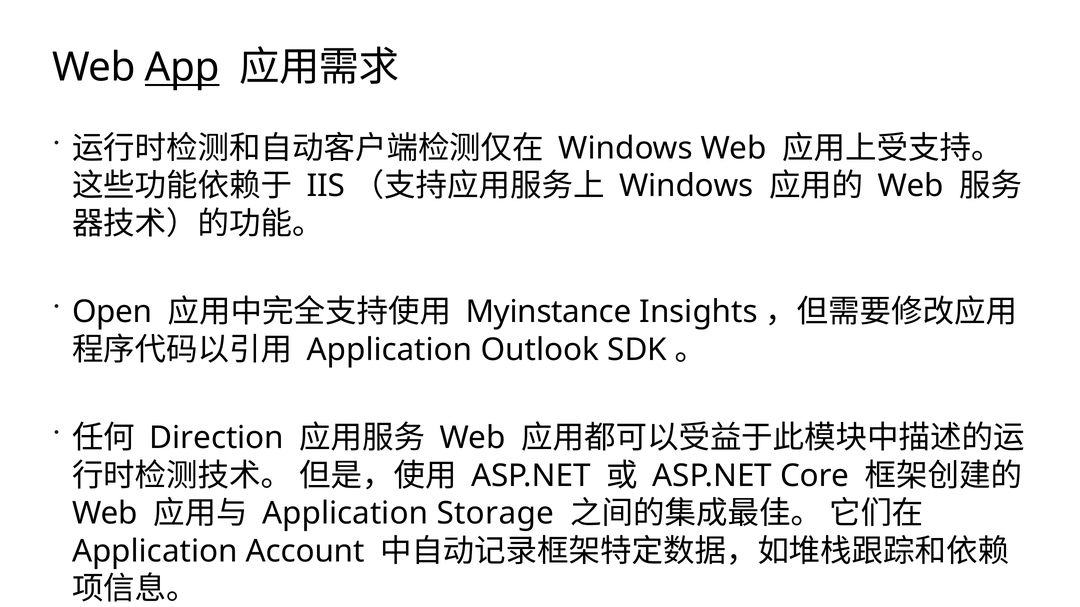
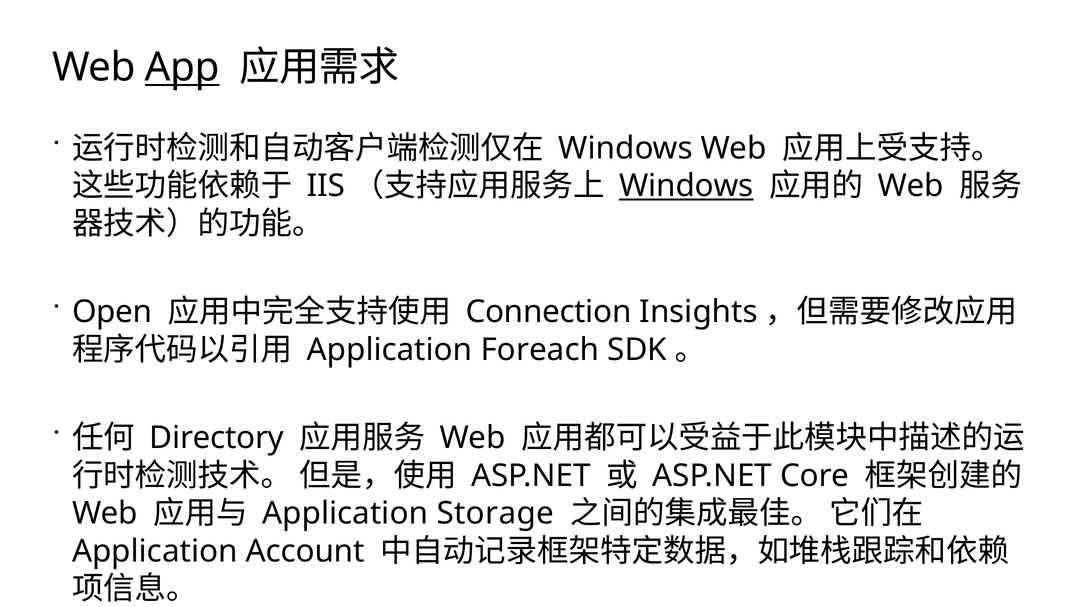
Windows at (686, 186) underline: none -> present
Myinstance: Myinstance -> Connection
Outlook: Outlook -> Foreach
Direction: Direction -> Directory
